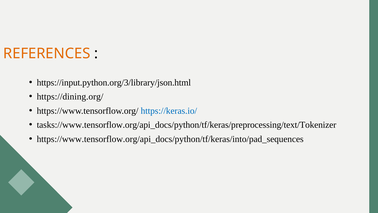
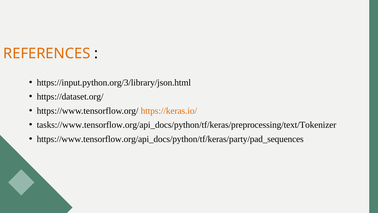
https://dining.org/: https://dining.org/ -> https://dataset.org/
https://keras.io/ colour: blue -> orange
https://www.tensorflow.org/api_docs/python/tf/keras/into/pad_sequences: https://www.tensorflow.org/api_docs/python/tf/keras/into/pad_sequences -> https://www.tensorflow.org/api_docs/python/tf/keras/party/pad_sequences
